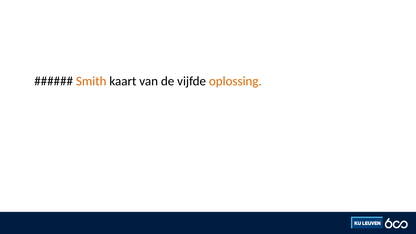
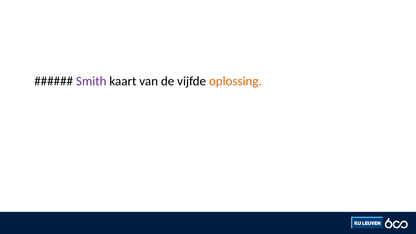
Smith colour: orange -> purple
